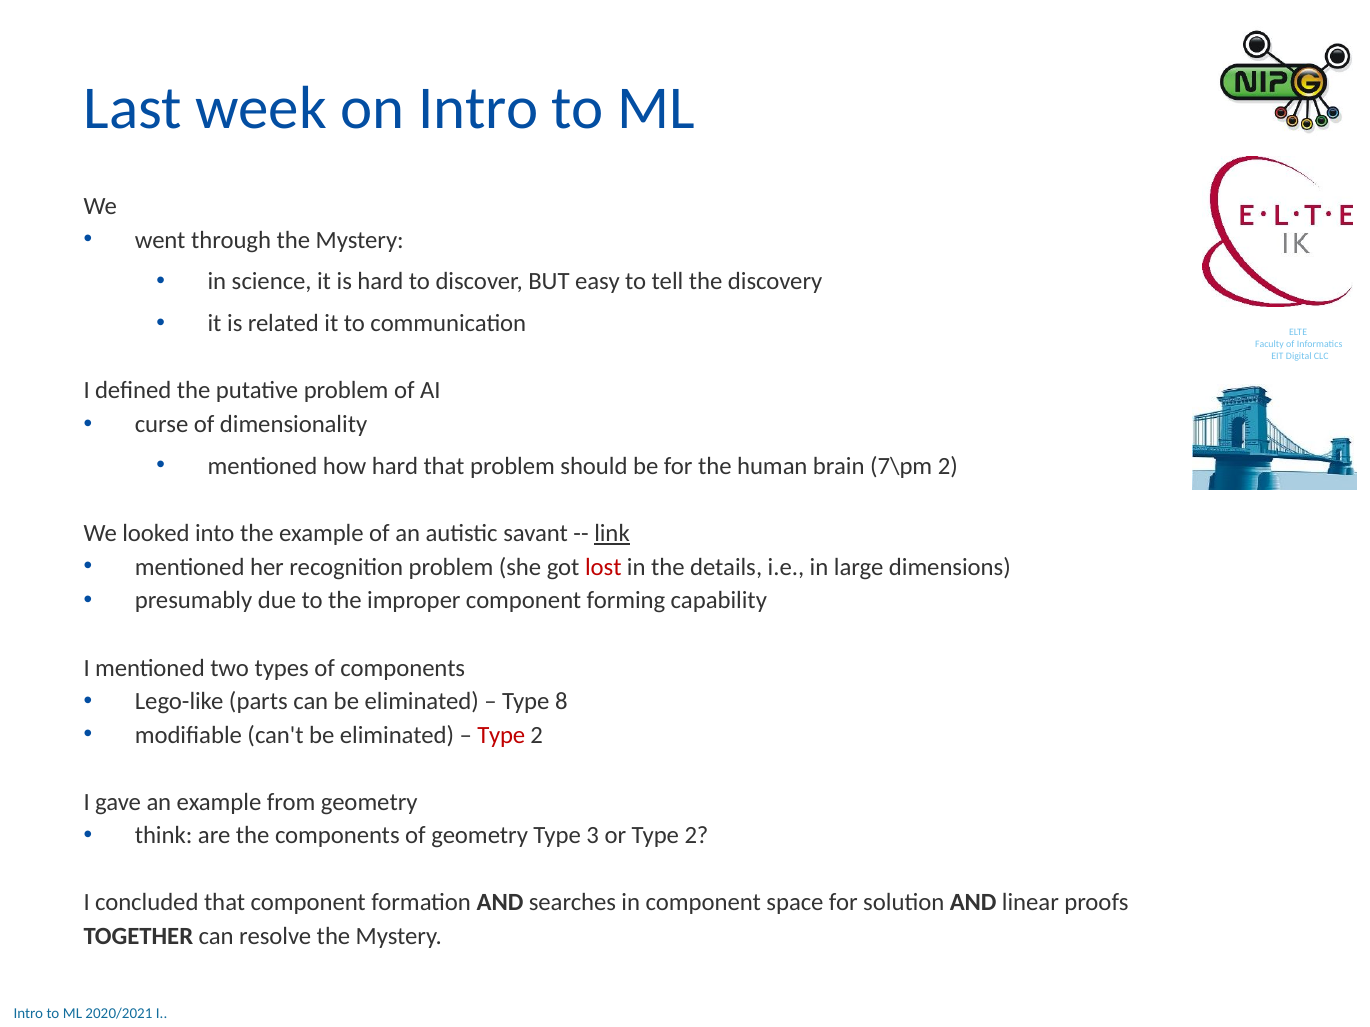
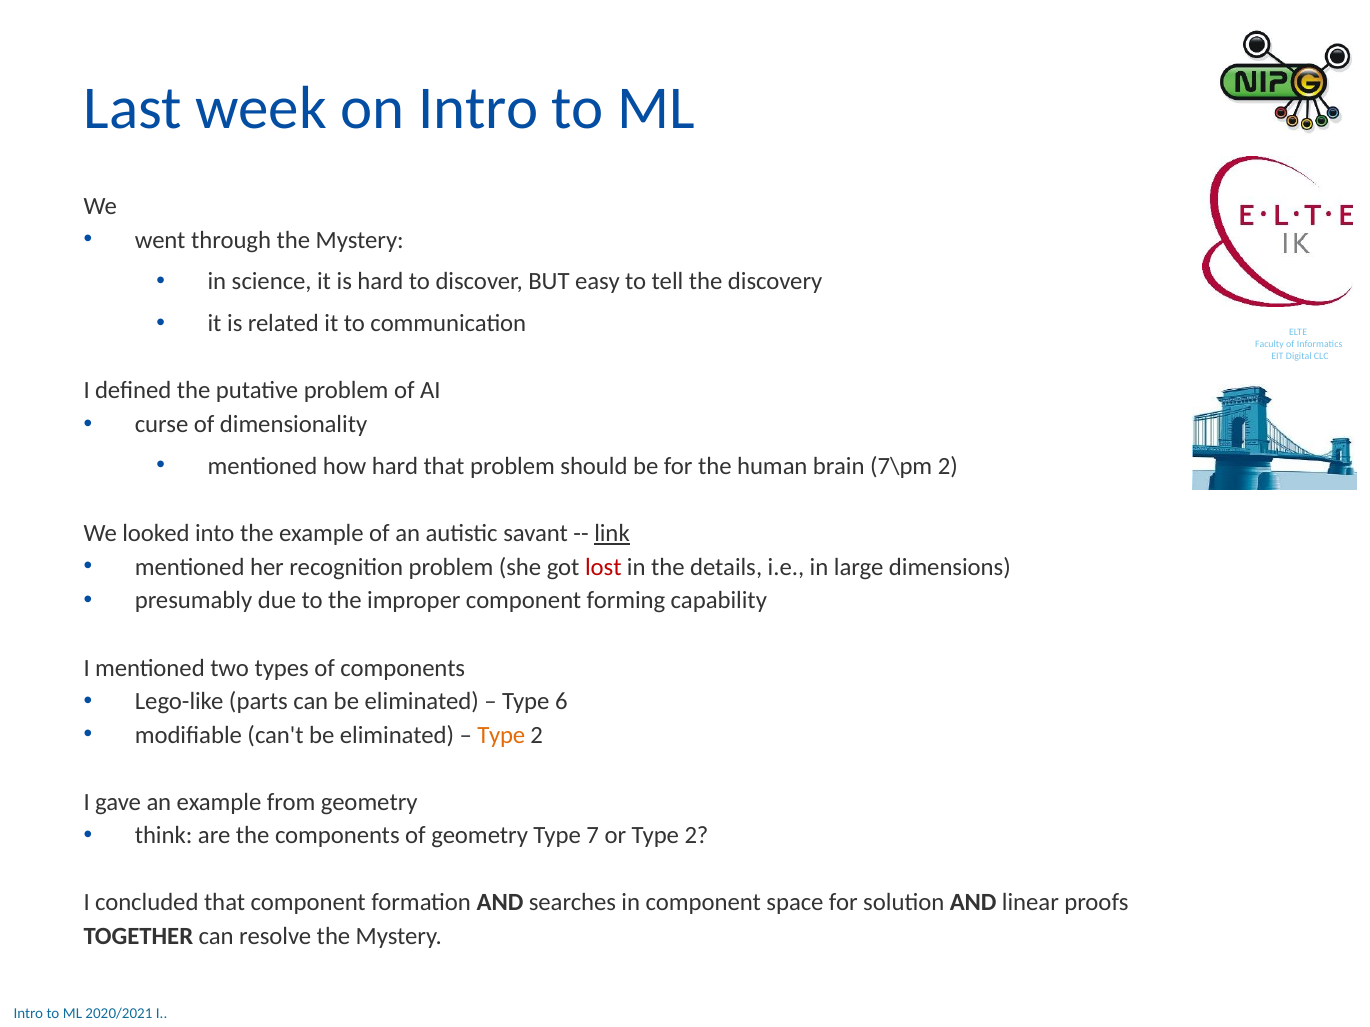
8: 8 -> 6
Type at (501, 735) colour: red -> orange
3: 3 -> 7
